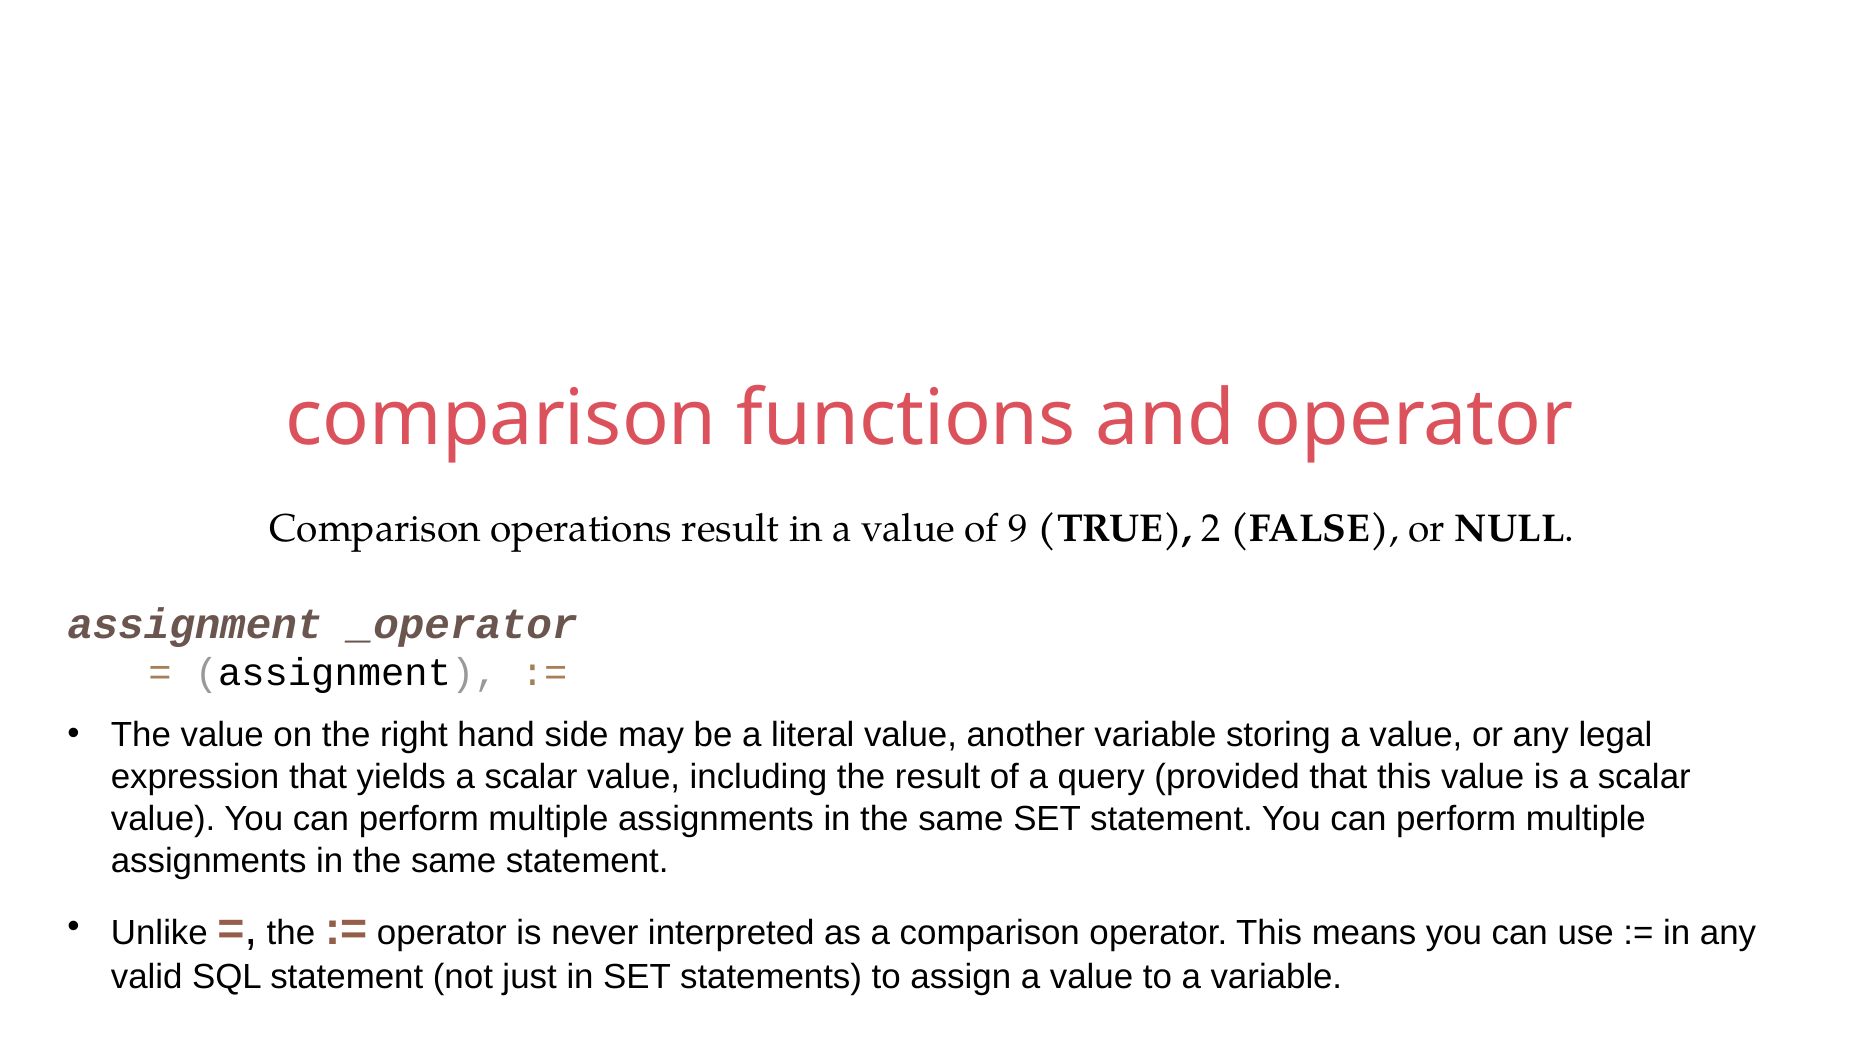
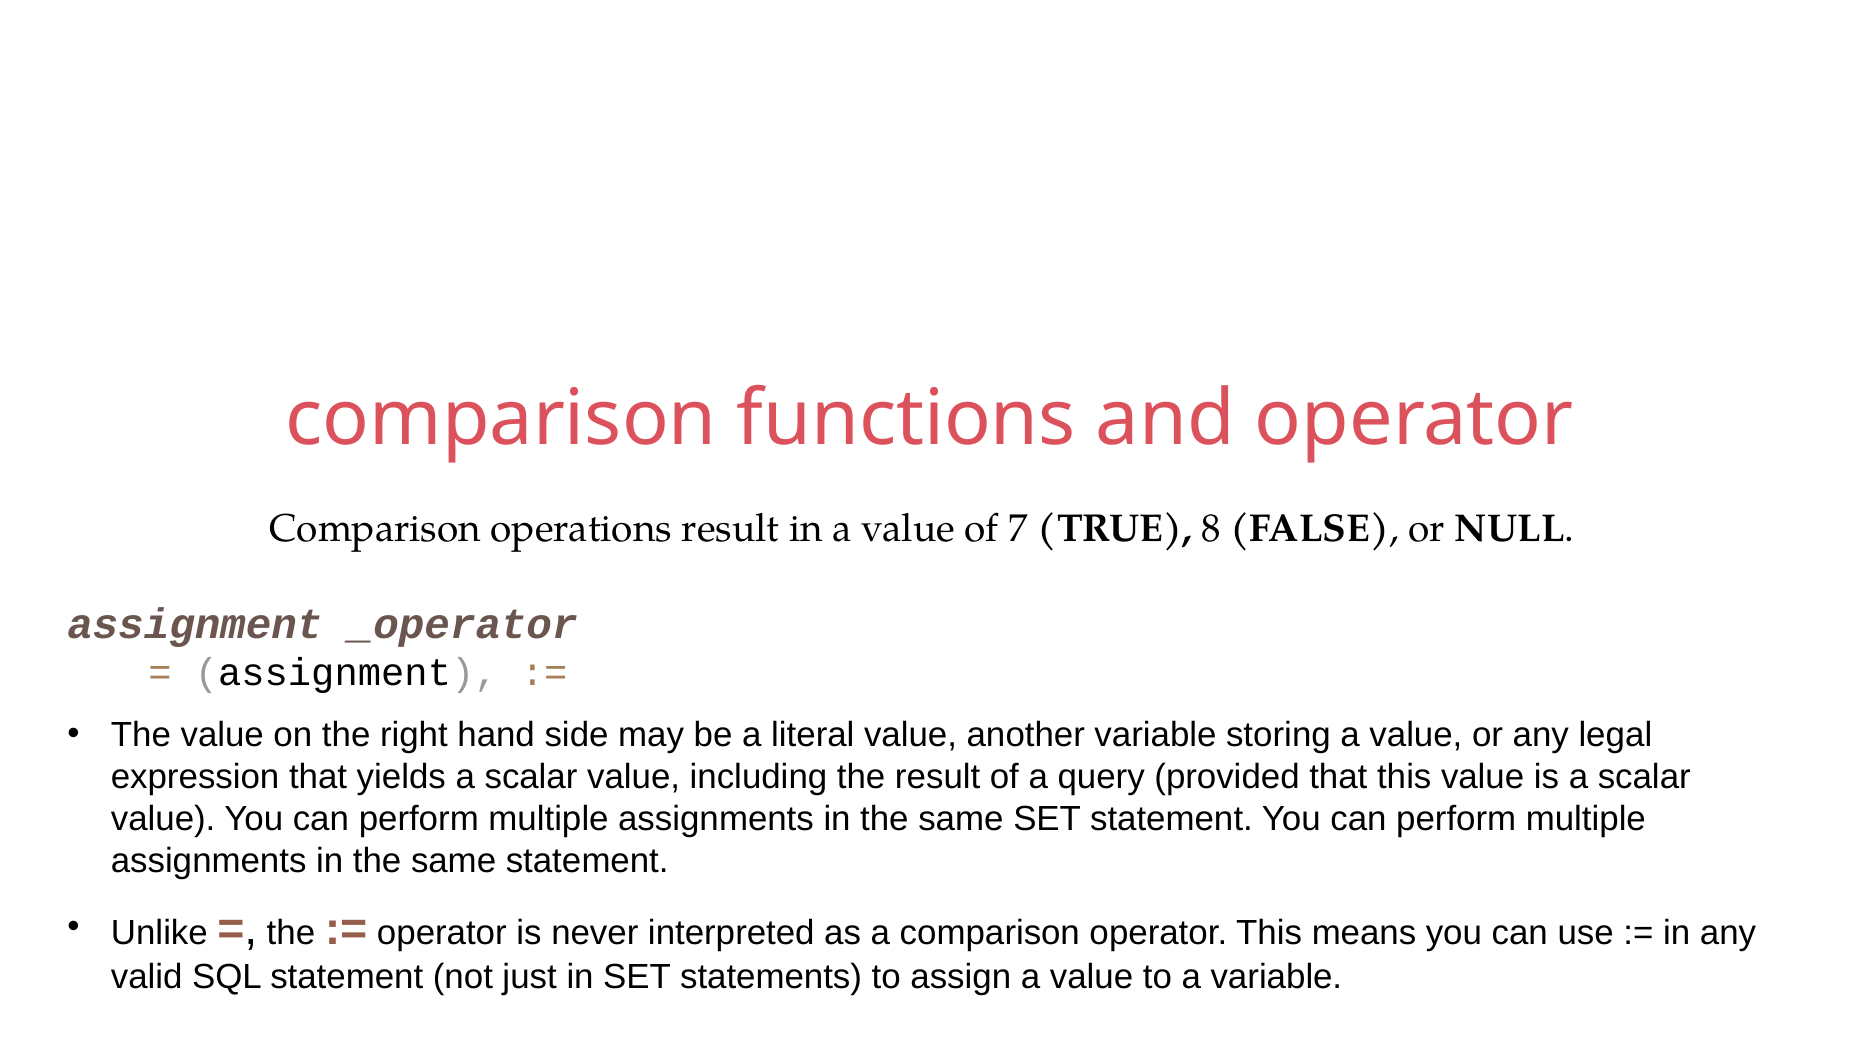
9: 9 -> 7
2: 2 -> 8
